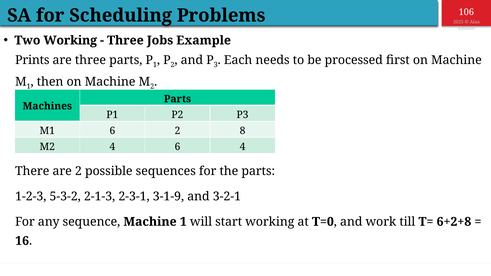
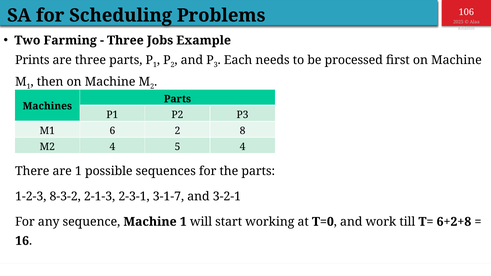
Two Working: Working -> Farming
4 6: 6 -> 5
are 2: 2 -> 1
5-3-2: 5-3-2 -> 8-3-2
3-1-9: 3-1-9 -> 3-1-7
